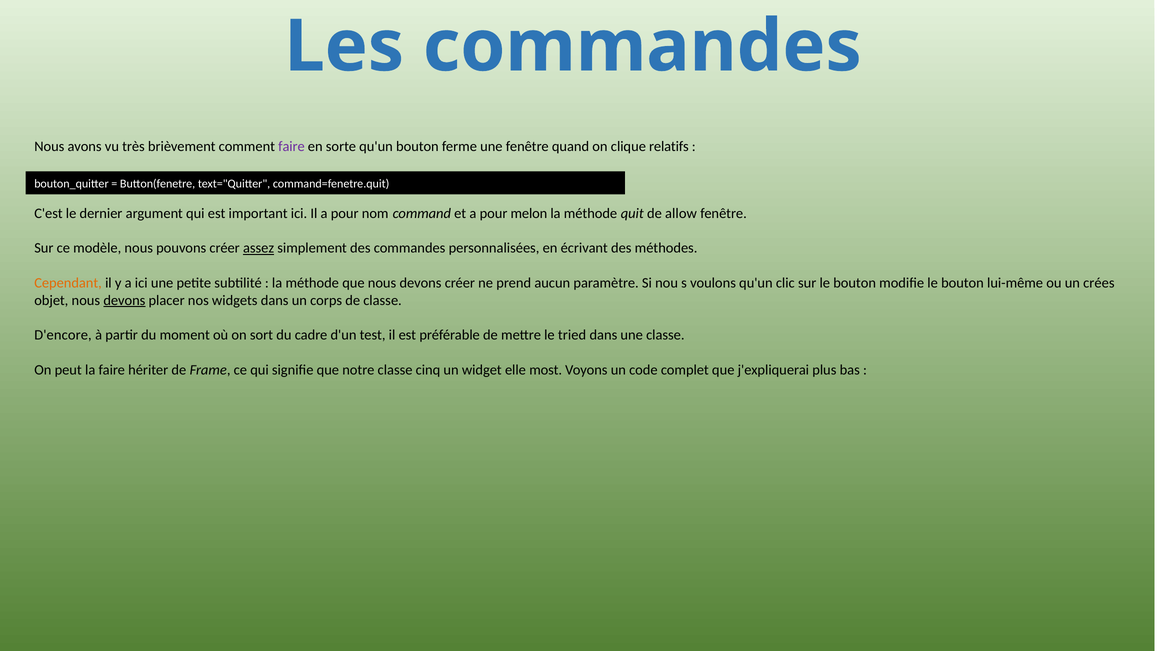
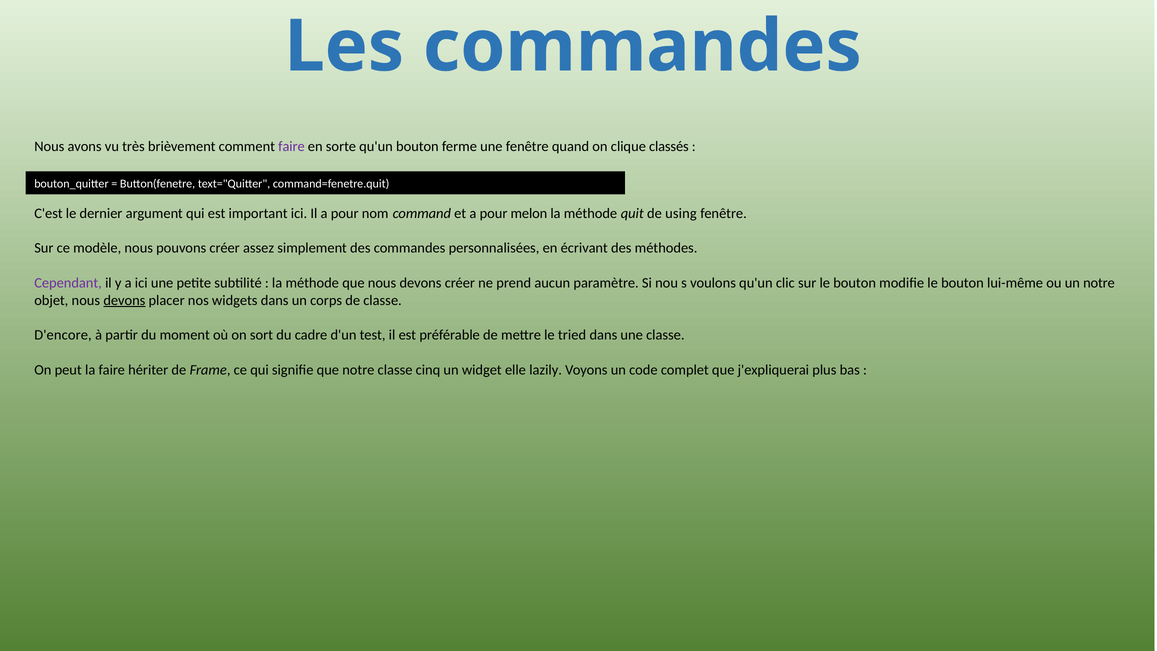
relatifs: relatifs -> classés
allow: allow -> using
assez underline: present -> none
Cependant colour: orange -> purple
un crées: crées -> notre
most: most -> lazily
